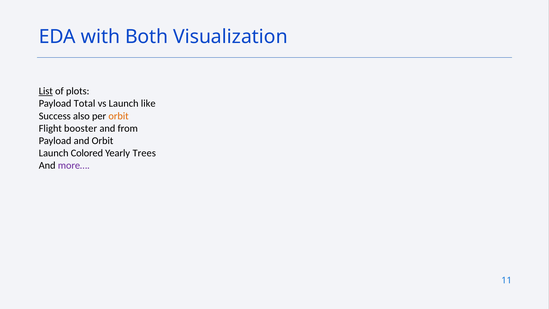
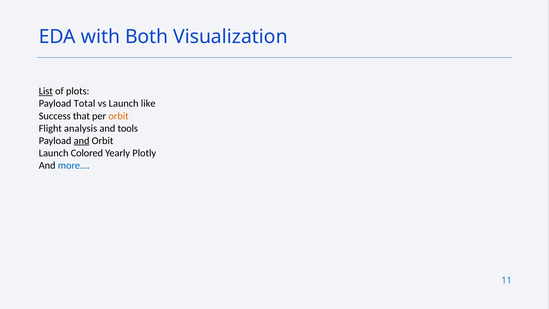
also: also -> that
booster: booster -> analysis
from: from -> tools
and at (82, 141) underline: none -> present
Trees: Trees -> Plotly
more… colour: purple -> blue
